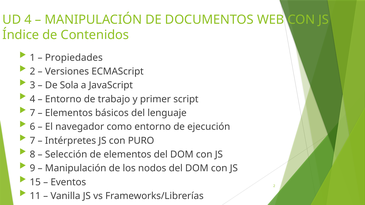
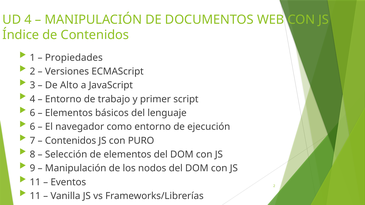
Sola: Sola -> Alto
7 at (32, 113): 7 -> 6
Intérpretes at (71, 141): Intérpretes -> Contenidos
15 at (35, 182): 15 -> 11
